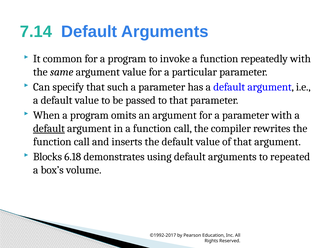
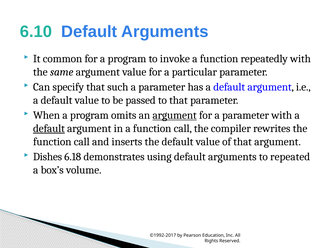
7.14: 7.14 -> 6.10
argument at (175, 115) underline: none -> present
Blocks: Blocks -> Dishes
